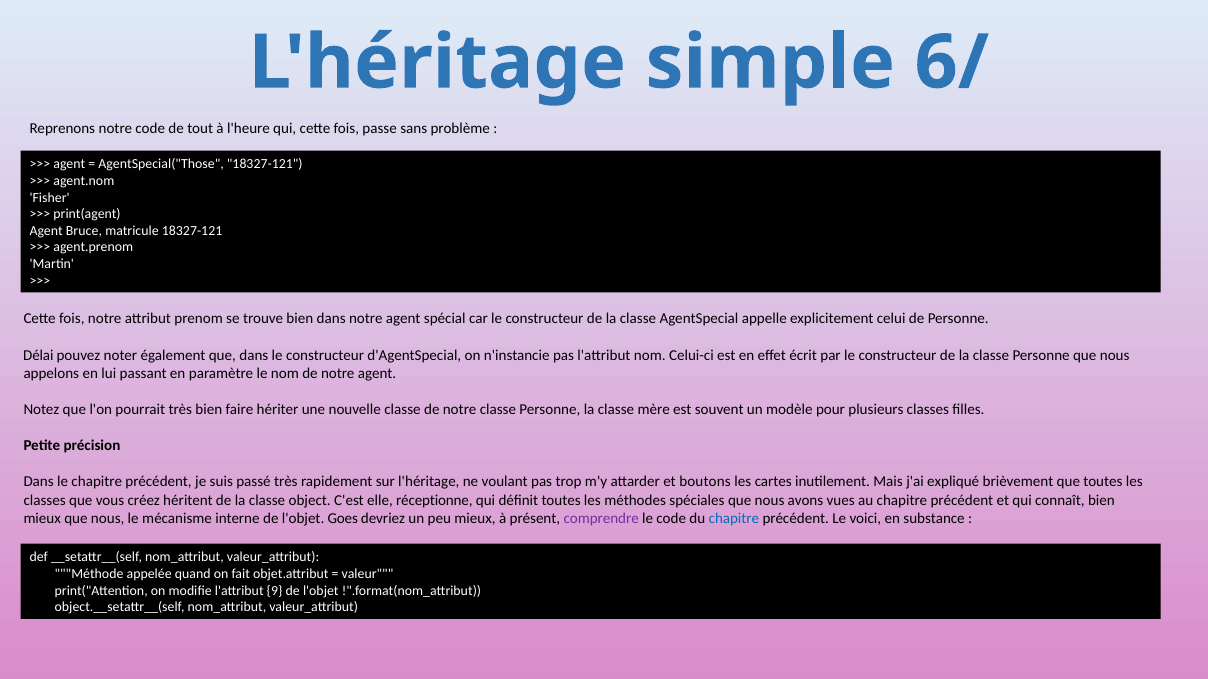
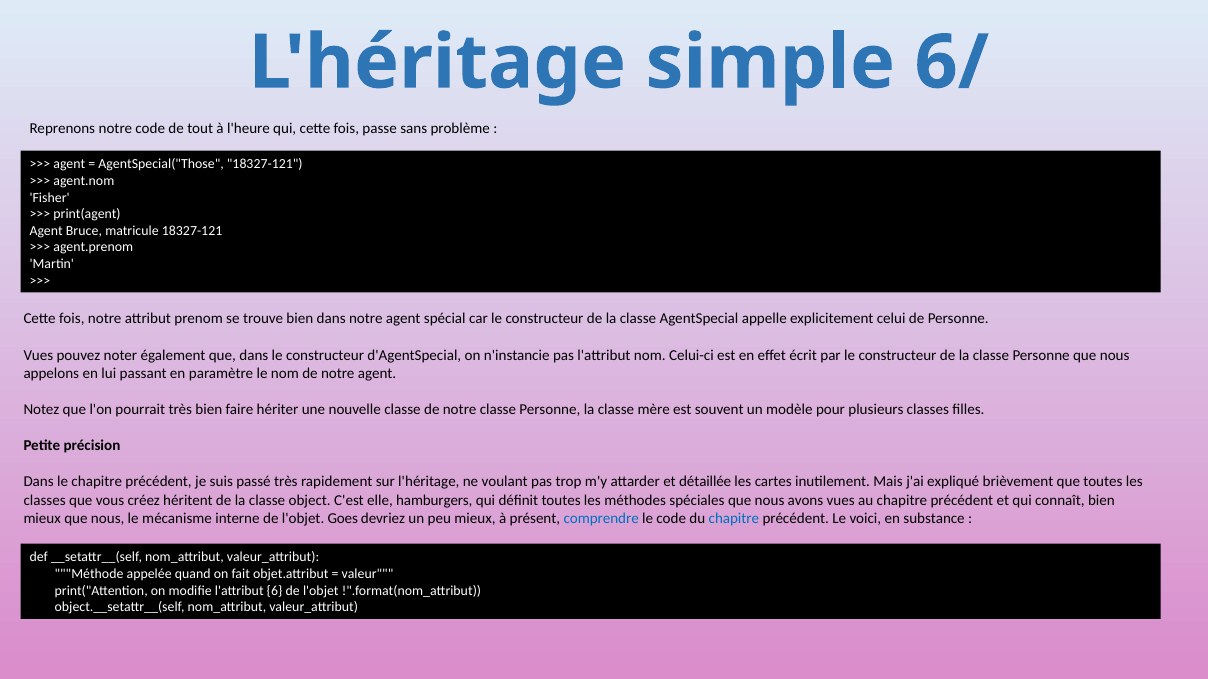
Délai at (38, 355): Délai -> Vues
boutons: boutons -> détaillée
réceptionne: réceptionne -> hamburgers
comprendre colour: purple -> blue
9: 9 -> 6
